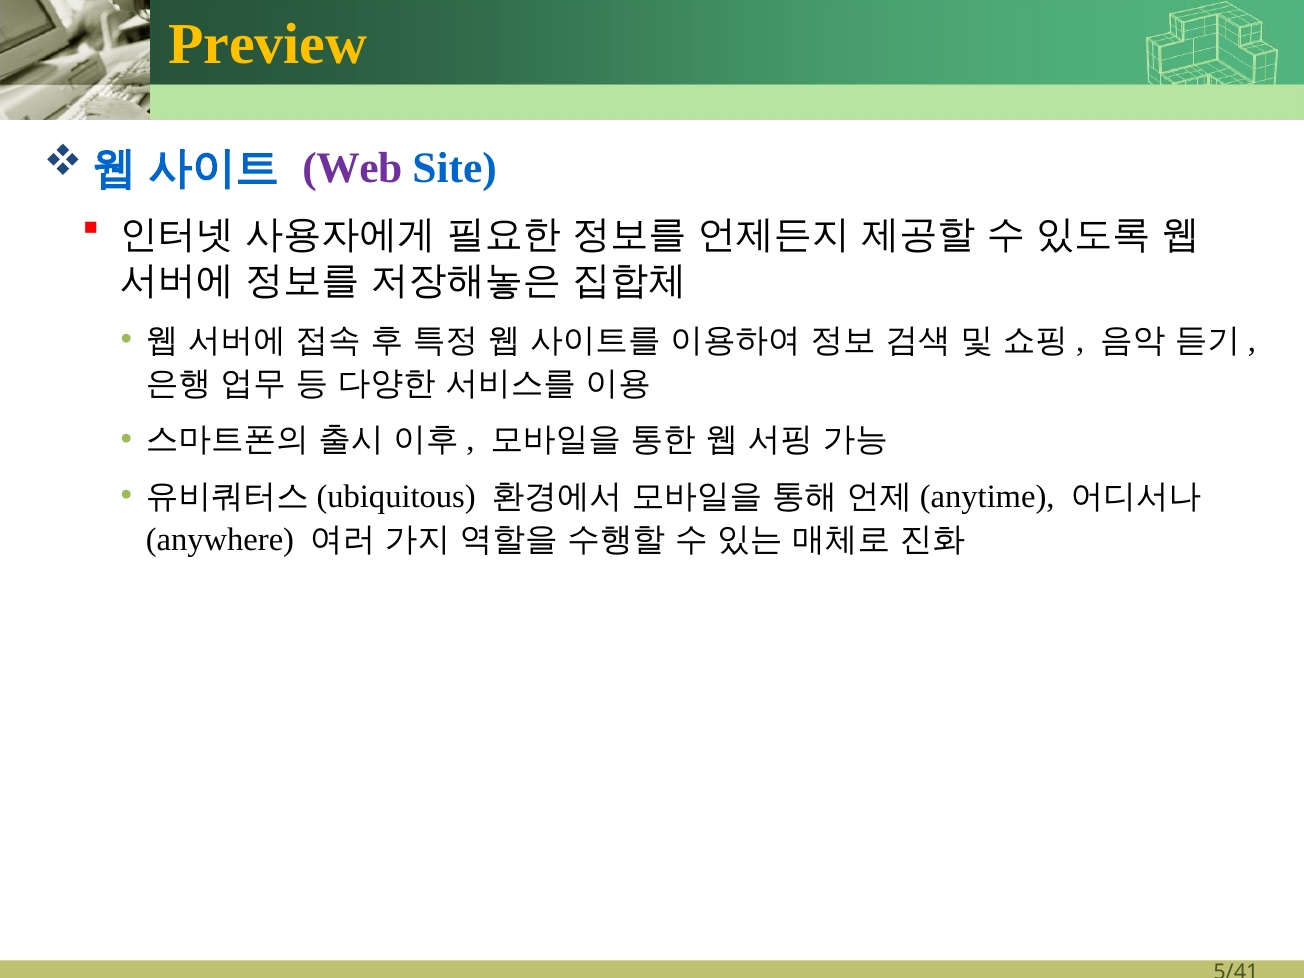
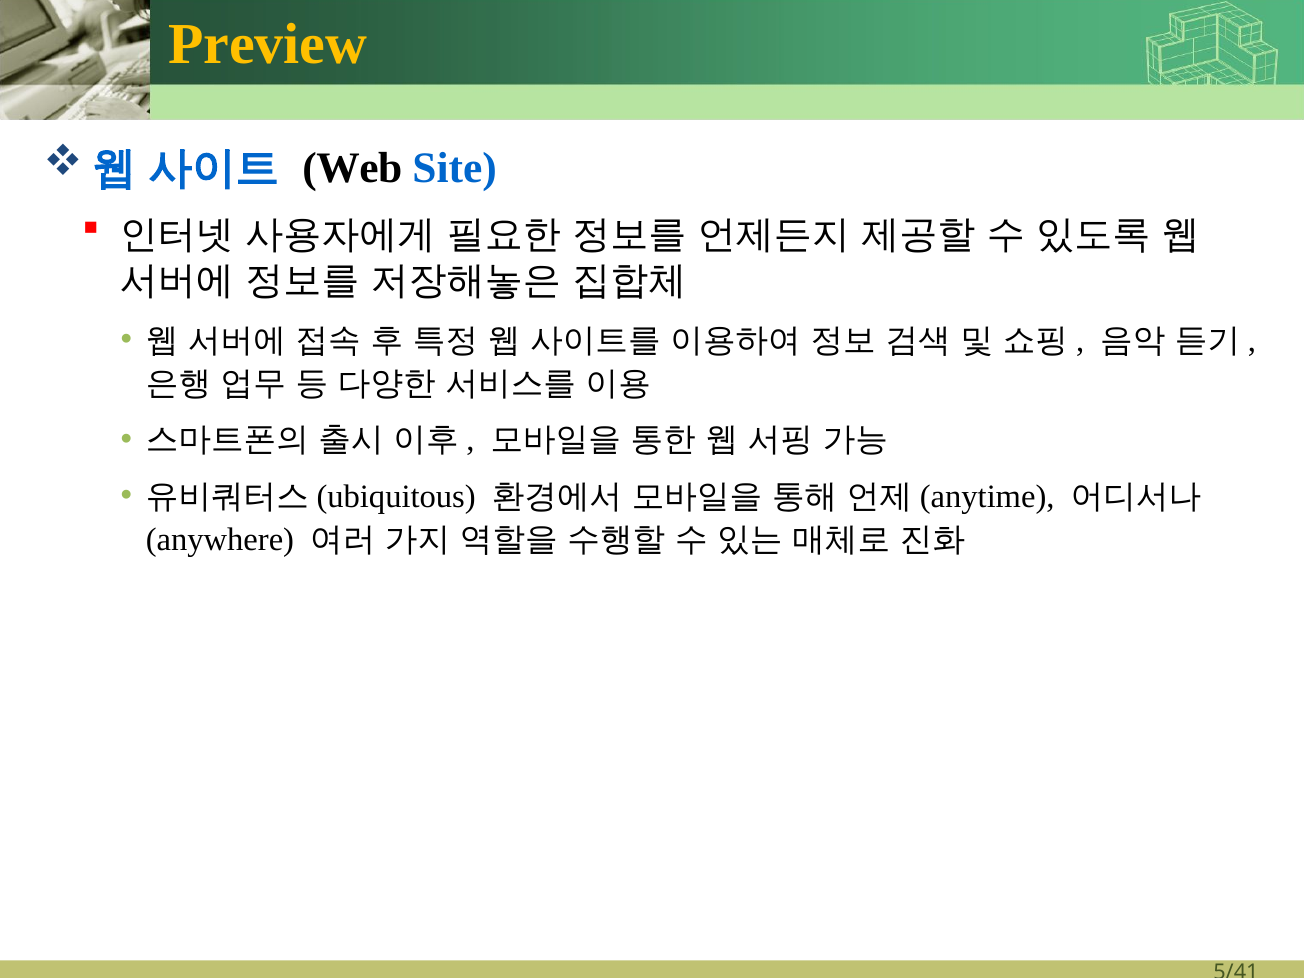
Web colour: purple -> black
